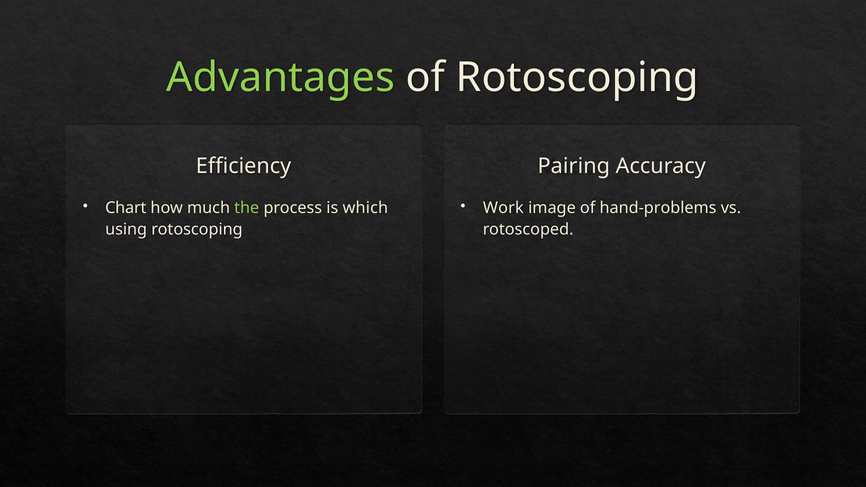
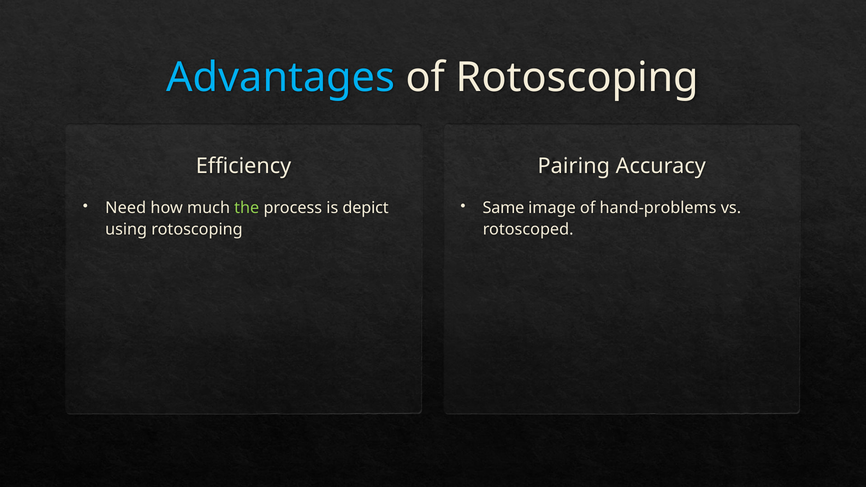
Advantages colour: light green -> light blue
Chart: Chart -> Need
which: which -> depict
Work: Work -> Same
